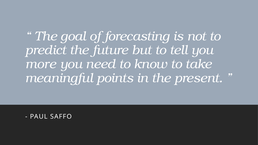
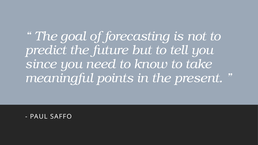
more: more -> since
